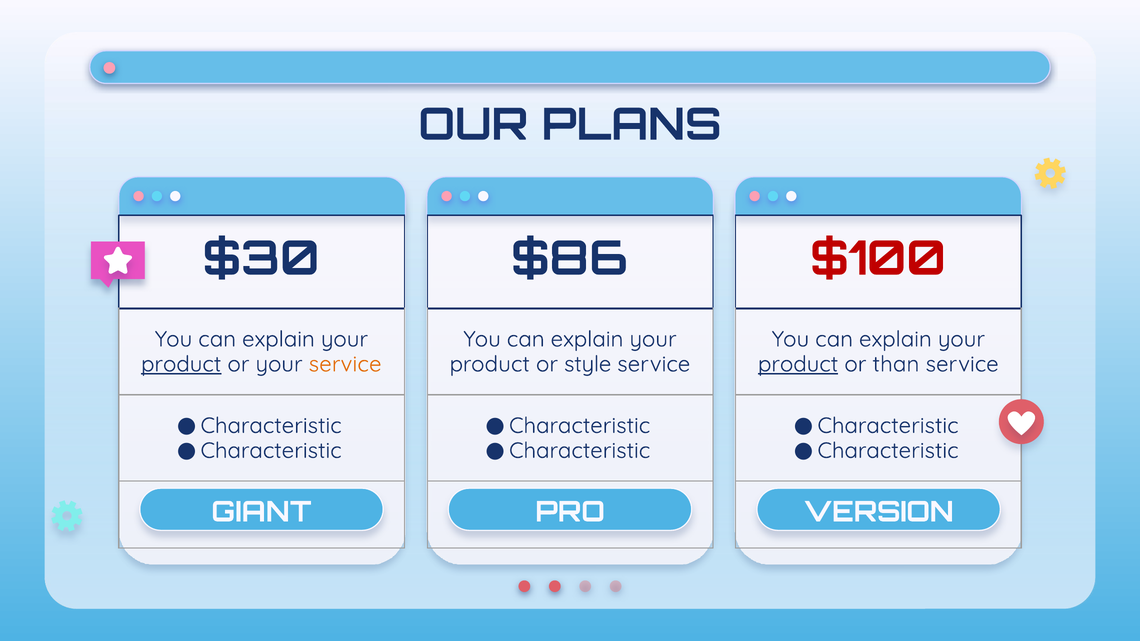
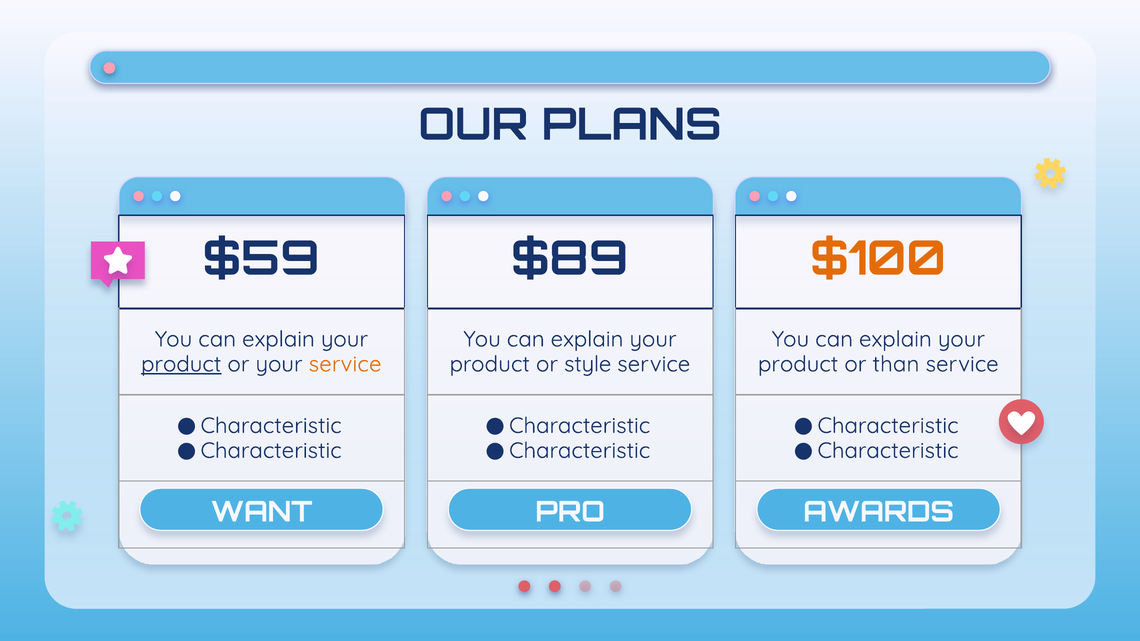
$30: $30 -> $59
$86: $86 -> $89
$100 colour: red -> orange
product at (798, 364) underline: present -> none
GIANT: GIANT -> WANT
VERSION: VERSION -> AWARDS
